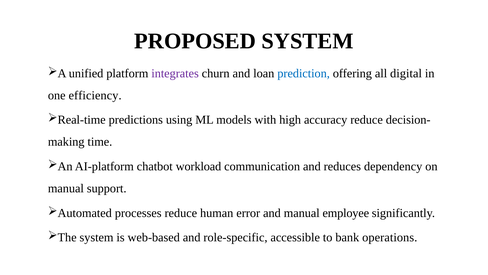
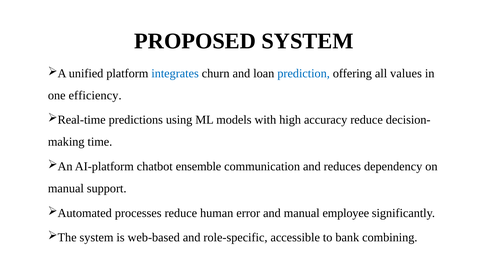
integrates colour: purple -> blue
digital: digital -> values
workload: workload -> ensemble
operations: operations -> combining
